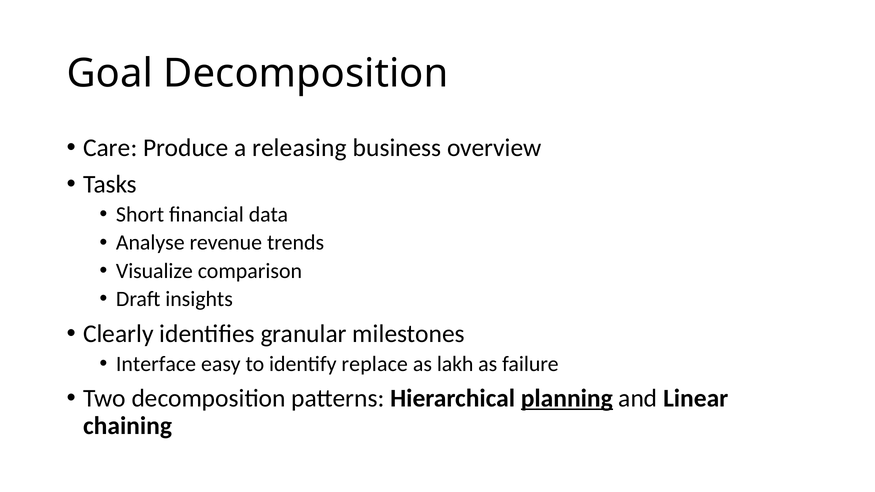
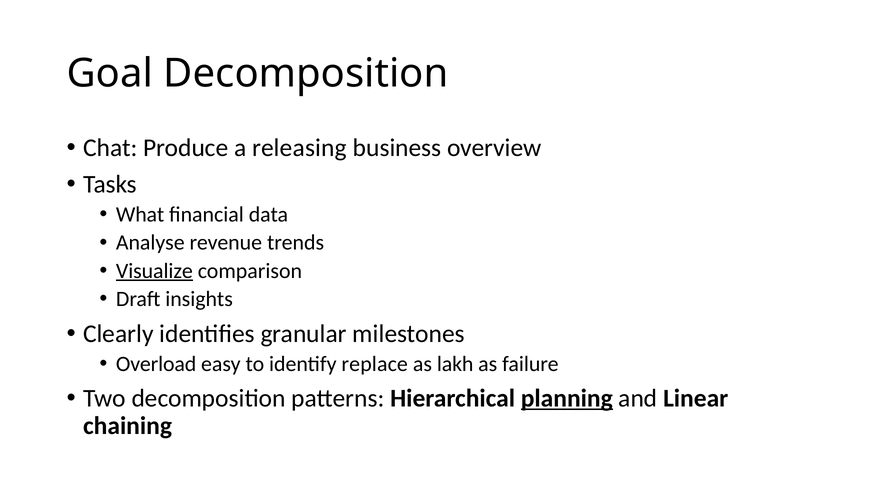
Care: Care -> Chat
Short: Short -> What
Visualize underline: none -> present
Interface: Interface -> Overload
